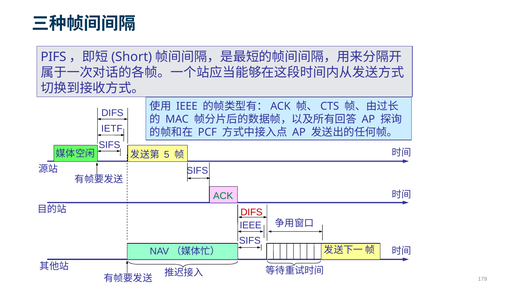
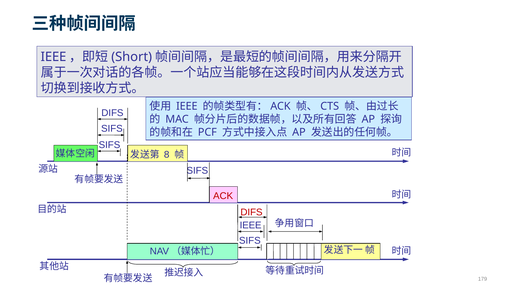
PIFS at (53, 57): PIFS -> IEEE
IETF at (112, 129): IETF -> SIFS
5: 5 -> 8
ACK at (223, 196) colour: green -> red
